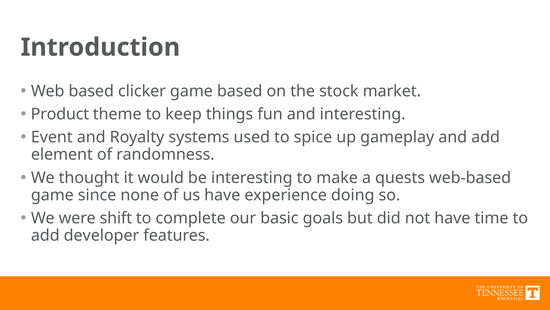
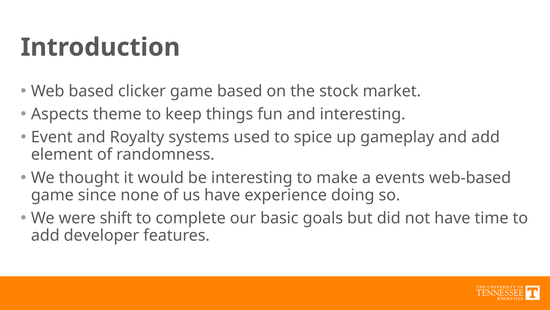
Product: Product -> Aspects
quests: quests -> events
